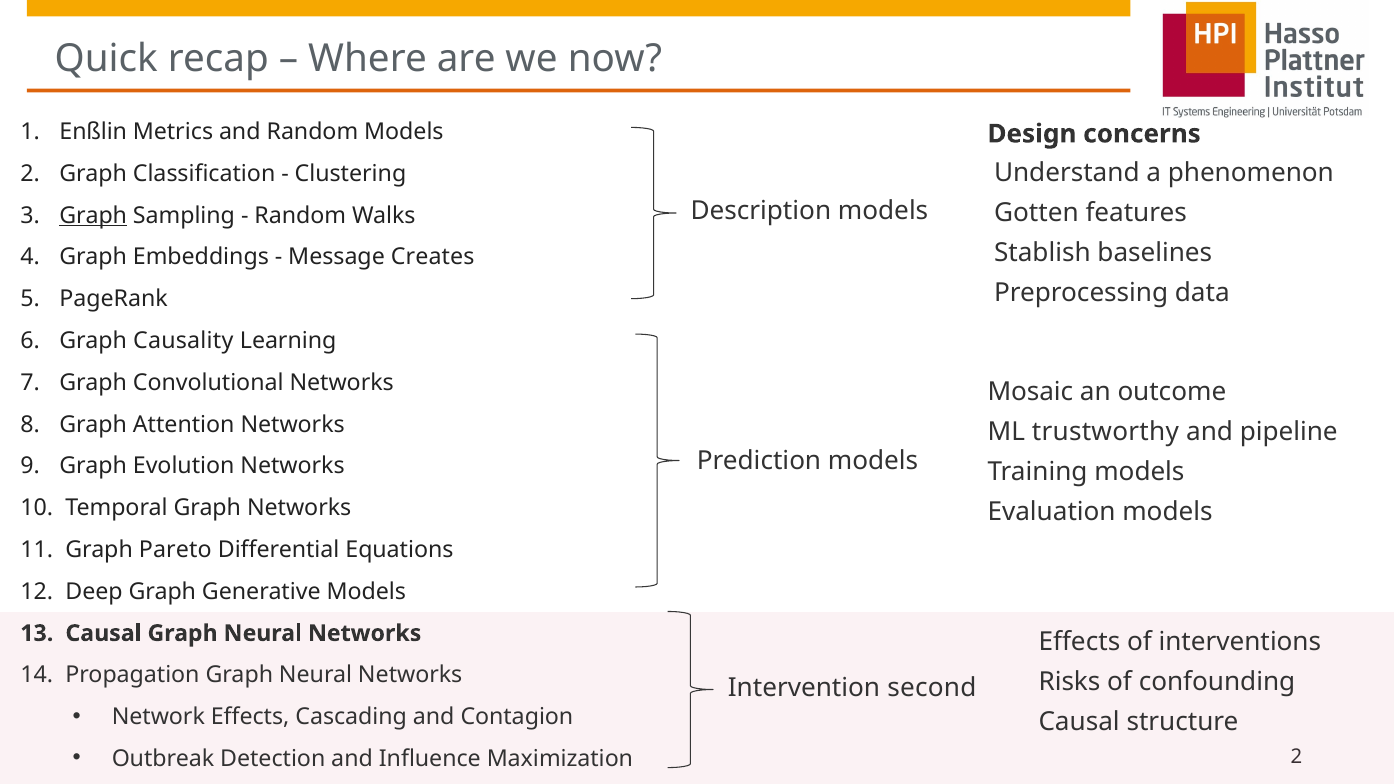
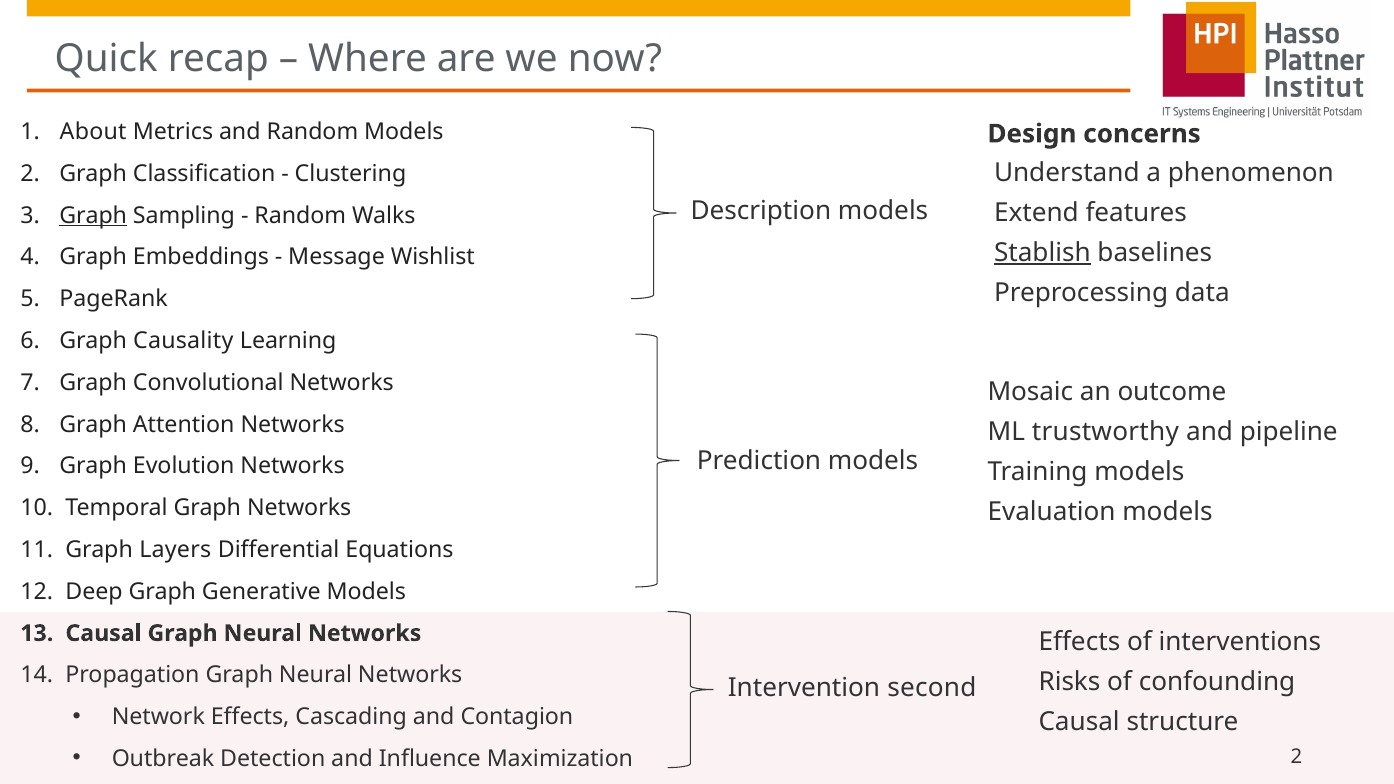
Enßlin: Enßlin -> About
Gotten: Gotten -> Extend
Stablish underline: none -> present
Creates: Creates -> Wishlist
Pareto: Pareto -> Layers
